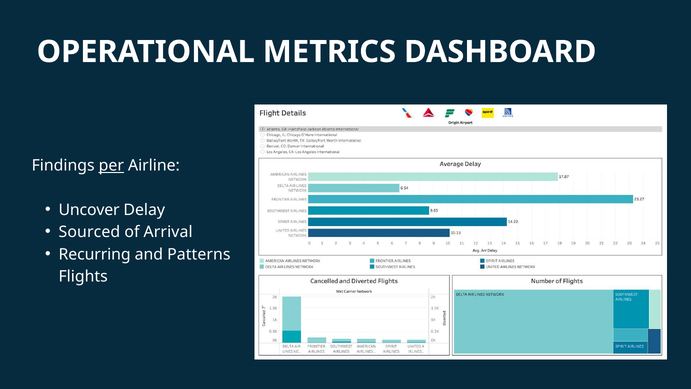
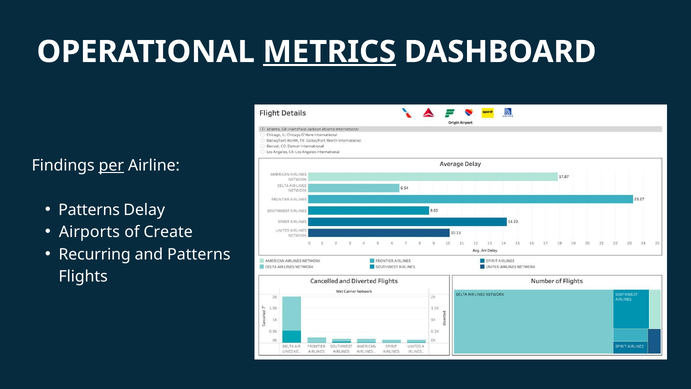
METRICS underline: none -> present
Uncover at (89, 210): Uncover -> Patterns
Sourced: Sourced -> Airports
Arrival: Arrival -> Create
